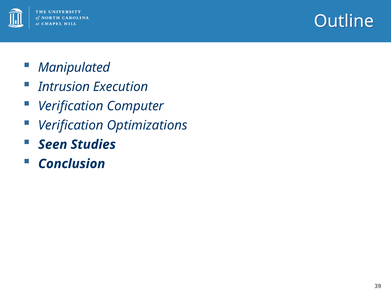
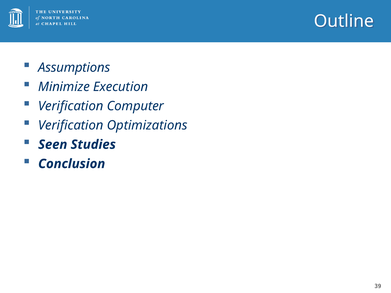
Manipulated: Manipulated -> Assumptions
Intrusion: Intrusion -> Minimize
